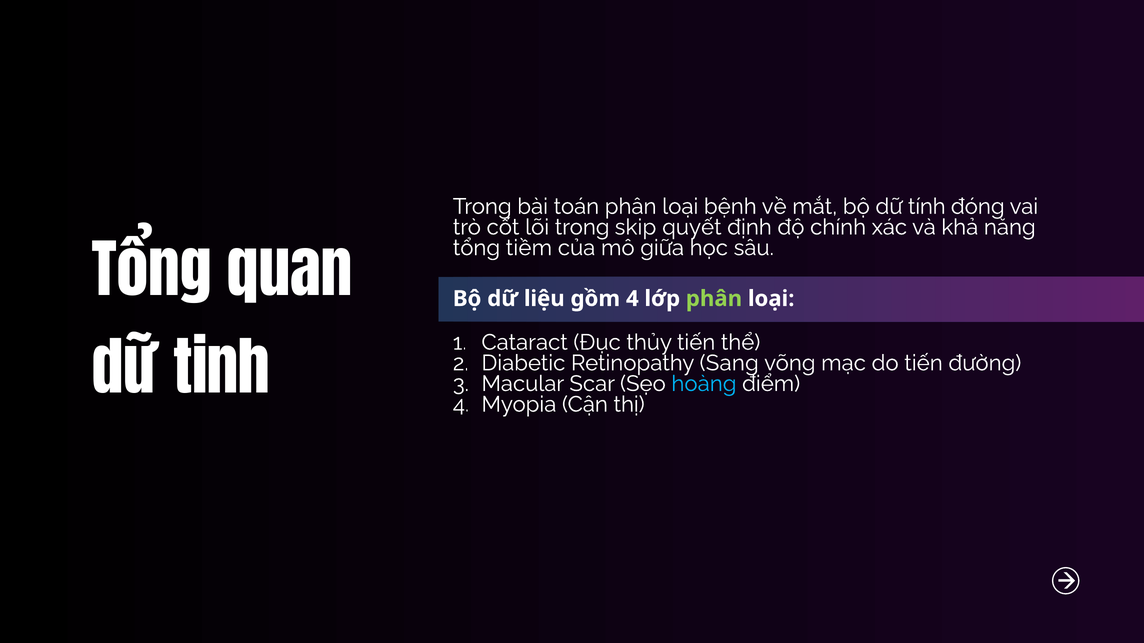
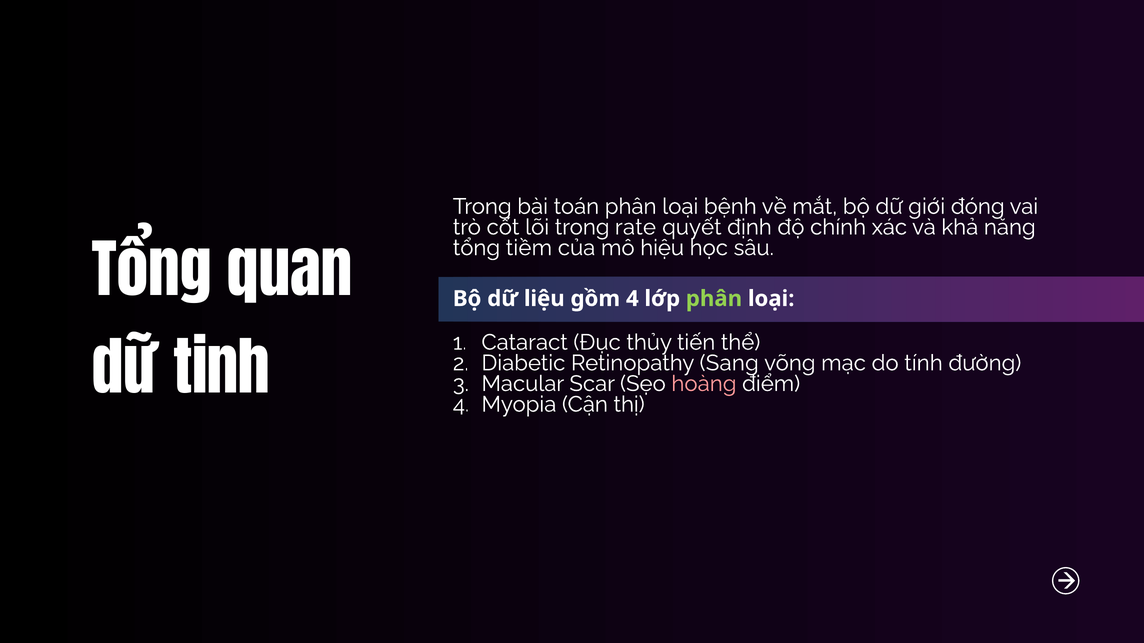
tính: tính -> giới
skip: skip -> rate
giữa: giữa -> hiệu
do tiến: tiến -> tính
hoàng colour: light blue -> pink
